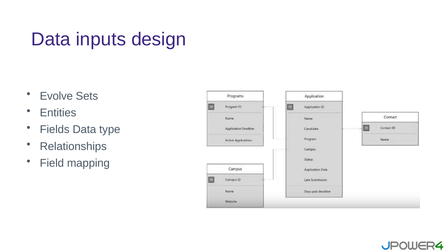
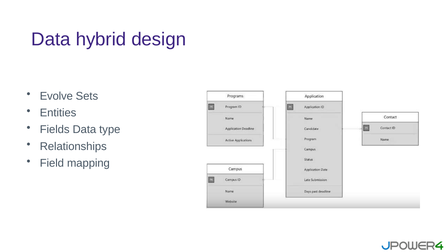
inputs: inputs -> hybrid
